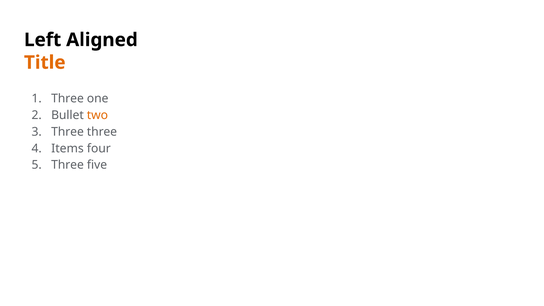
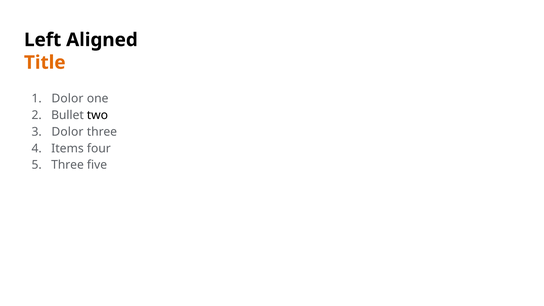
Three at (68, 98): Three -> Dolor
two colour: orange -> black
Three at (68, 132): Three -> Dolor
